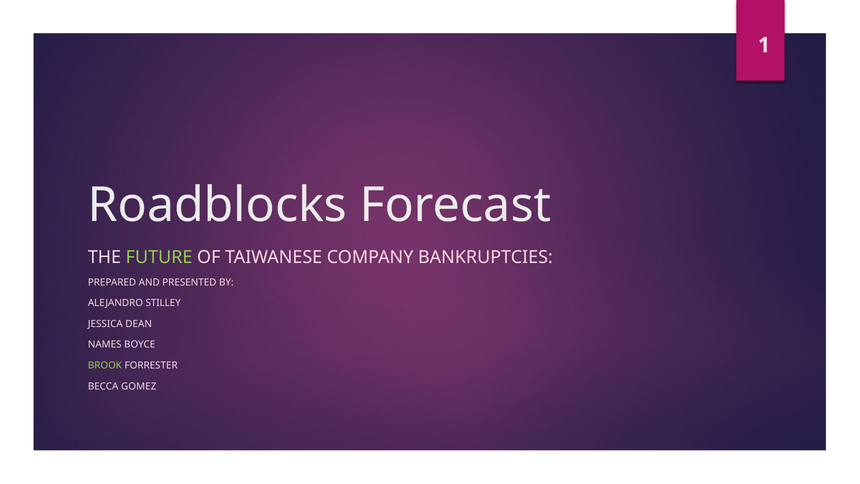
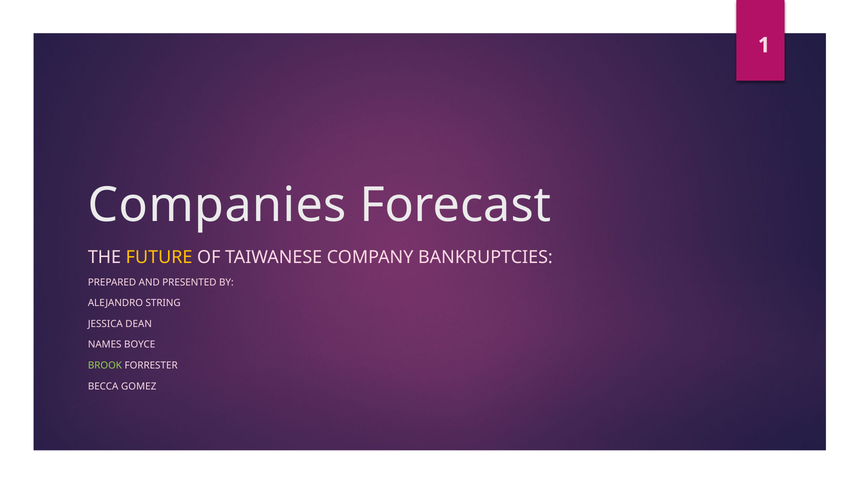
Roadblocks: Roadblocks -> Companies
FUTURE colour: light green -> yellow
STILLEY: STILLEY -> STRING
